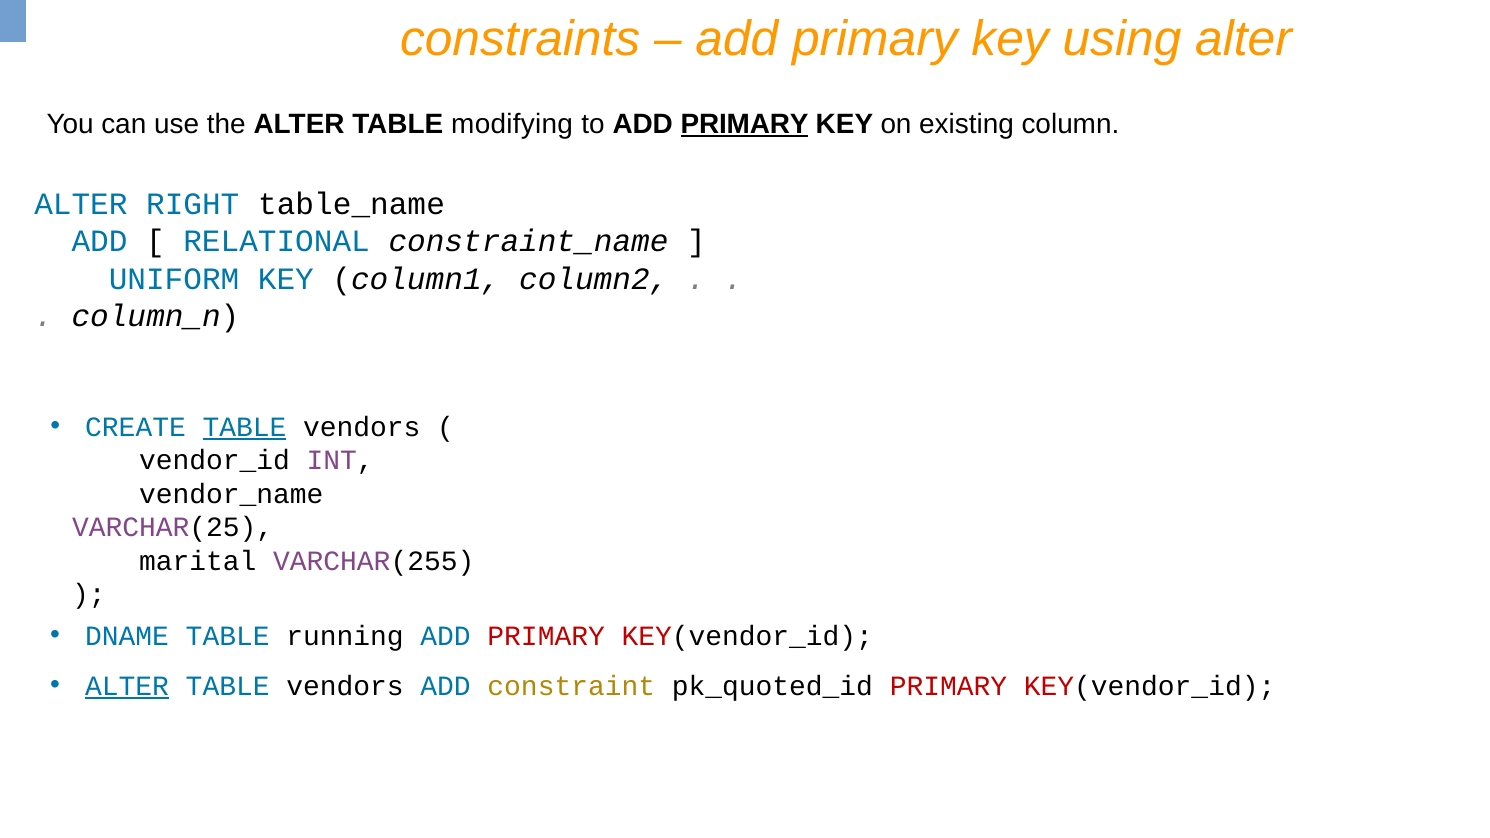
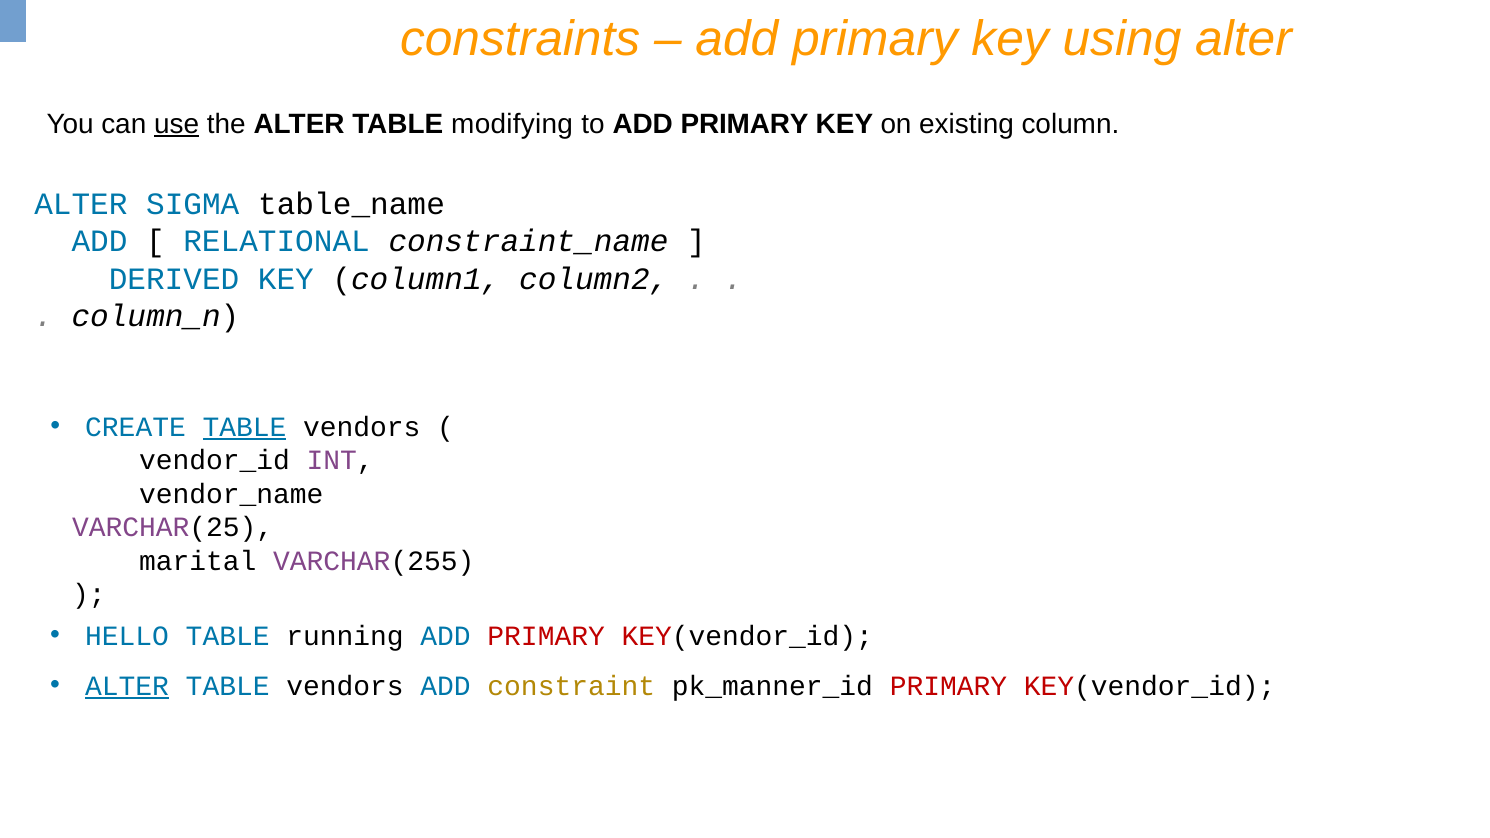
use underline: none -> present
PRIMARY at (745, 124) underline: present -> none
RIGHT: RIGHT -> SIGMA
UNIFORM: UNIFORM -> DERIVED
DNAME: DNAME -> HELLO
pk_quoted_id: pk_quoted_id -> pk_manner_id
